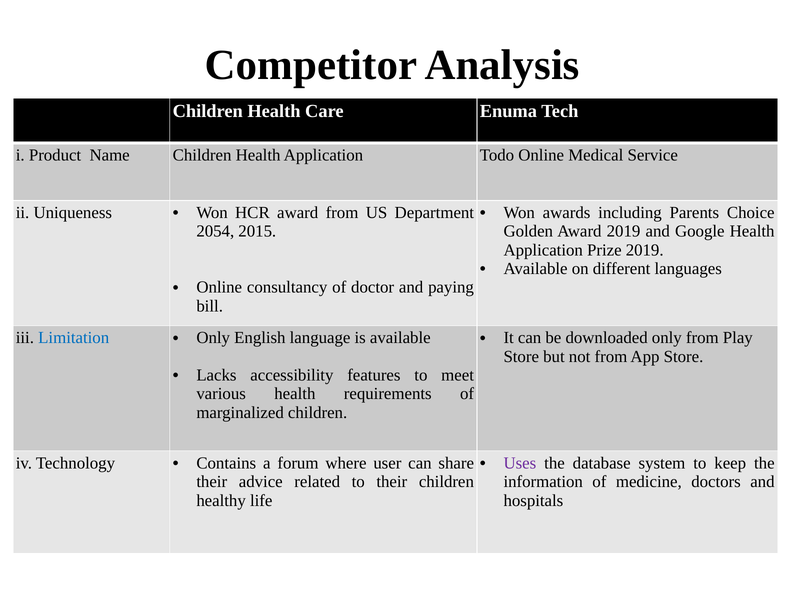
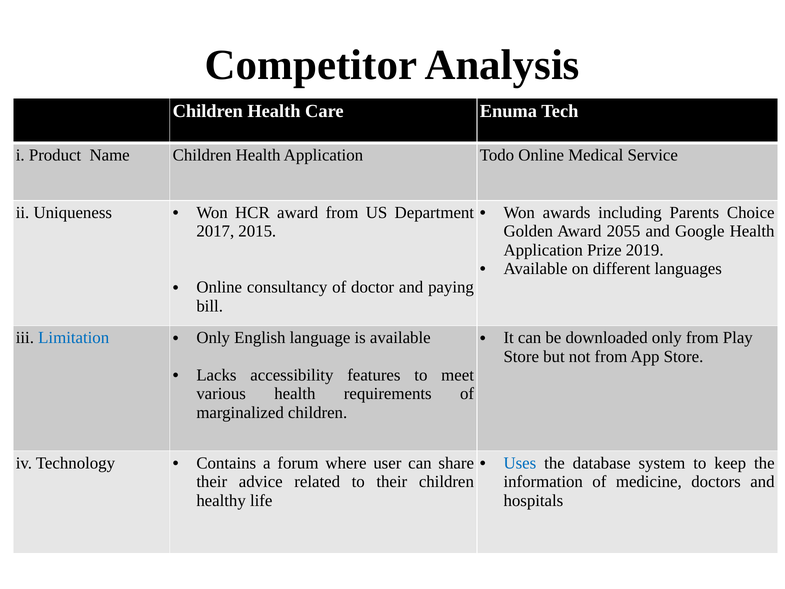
2054: 2054 -> 2017
Award 2019: 2019 -> 2055
Uses colour: purple -> blue
